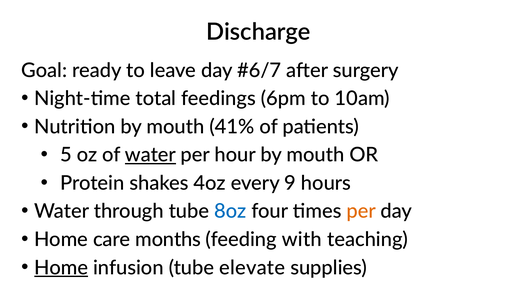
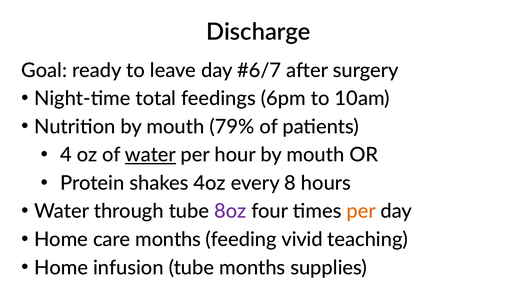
41%: 41% -> 79%
5: 5 -> 4
9: 9 -> 8
8oz colour: blue -> purple
with: with -> vivid
Home at (61, 268) underline: present -> none
tube elevate: elevate -> months
